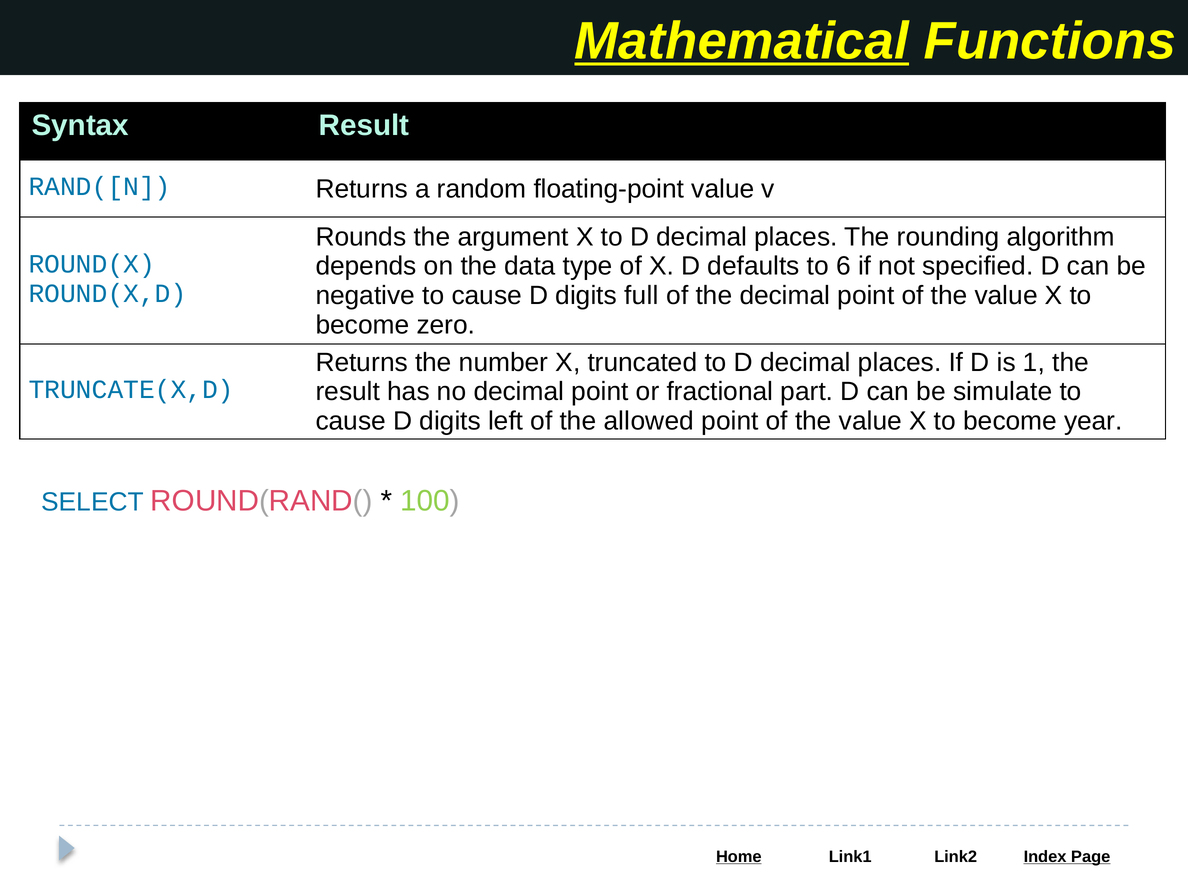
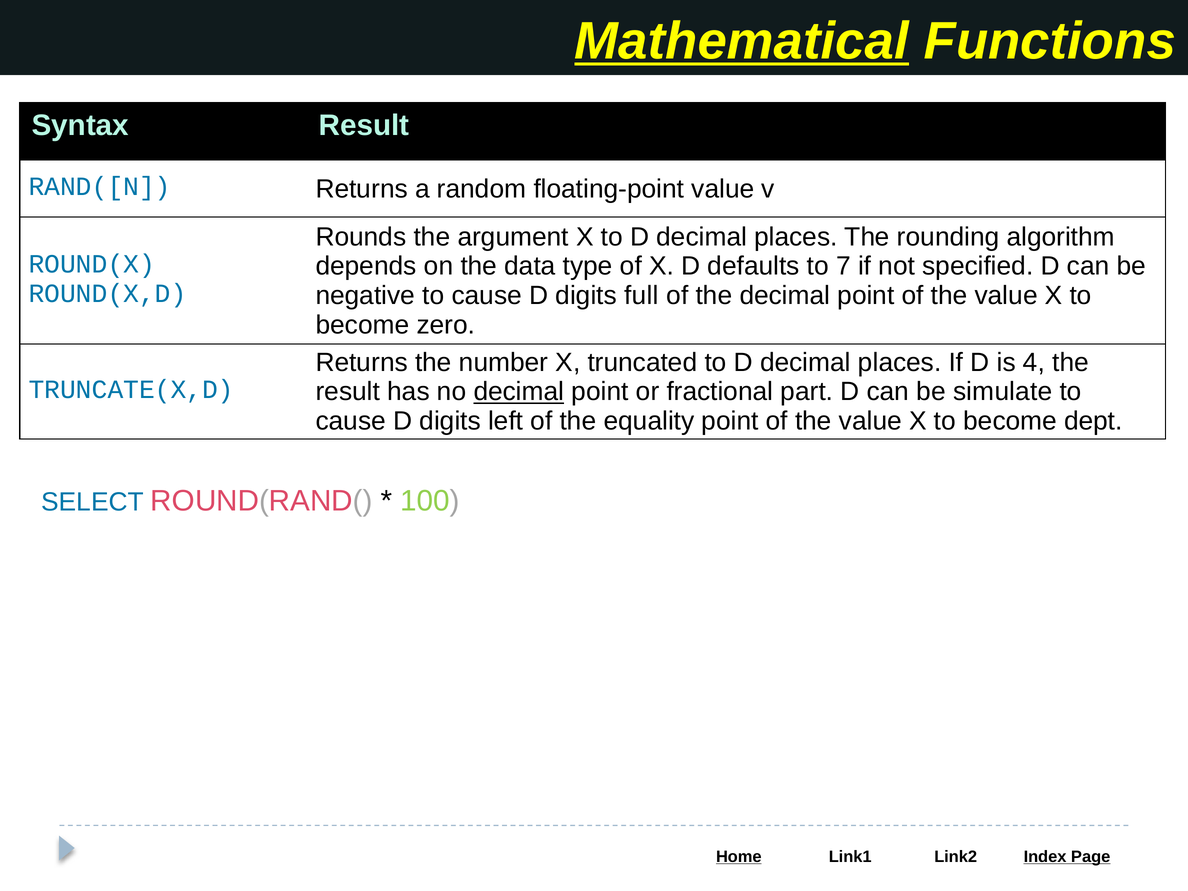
6: 6 -> 7
1: 1 -> 4
decimal at (519, 392) underline: none -> present
allowed: allowed -> equality
year: year -> dept
